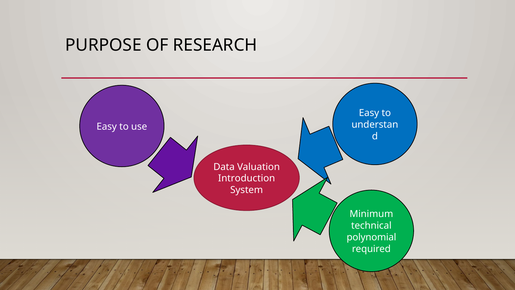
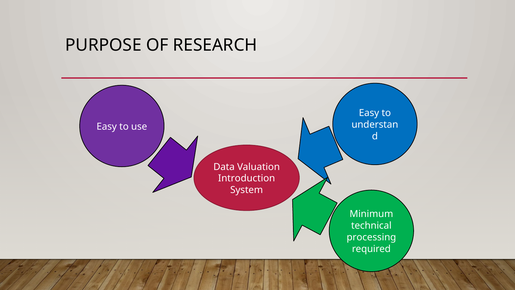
polynomial: polynomial -> processing
